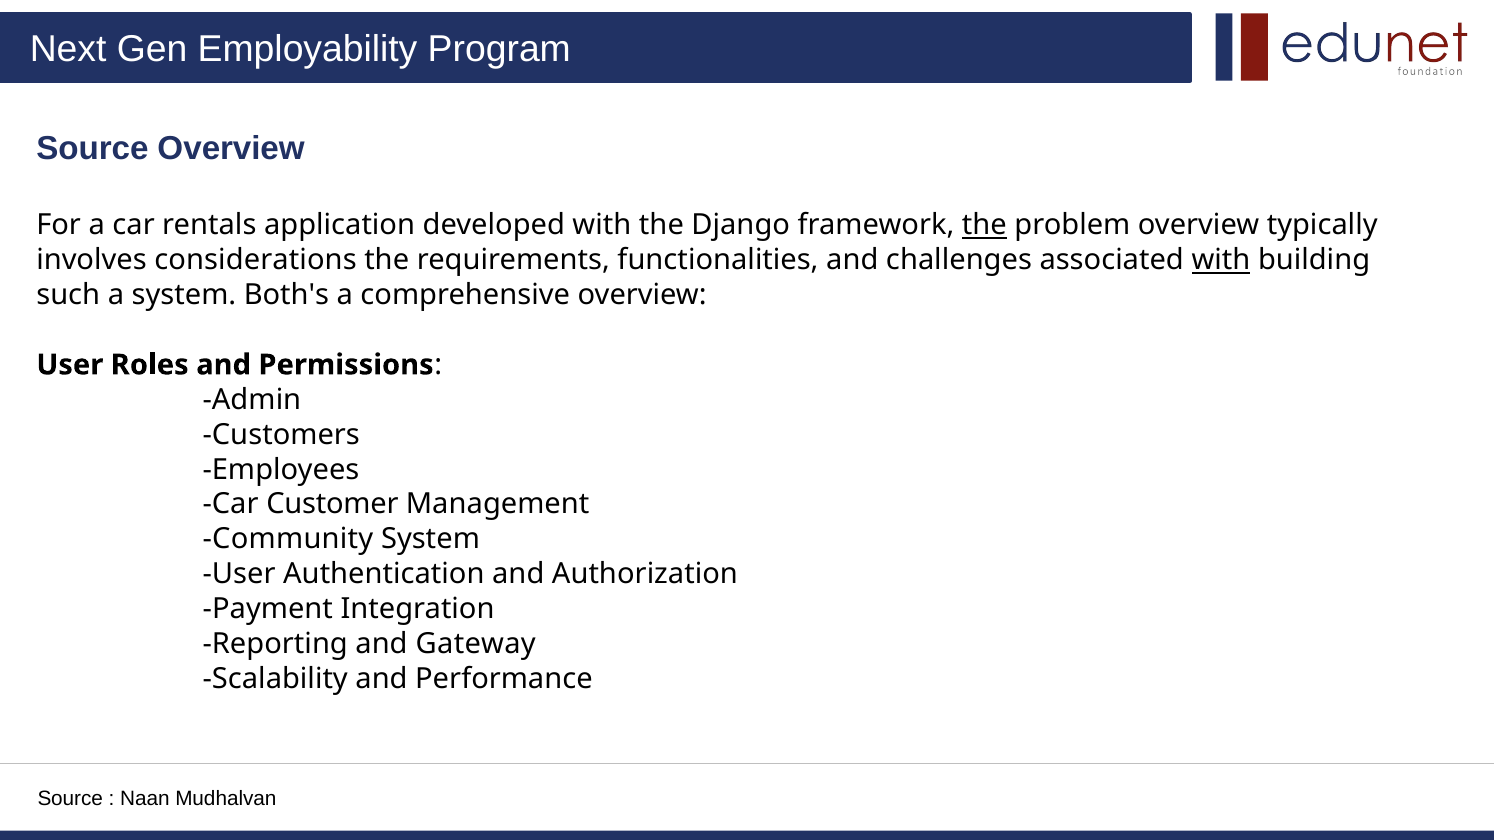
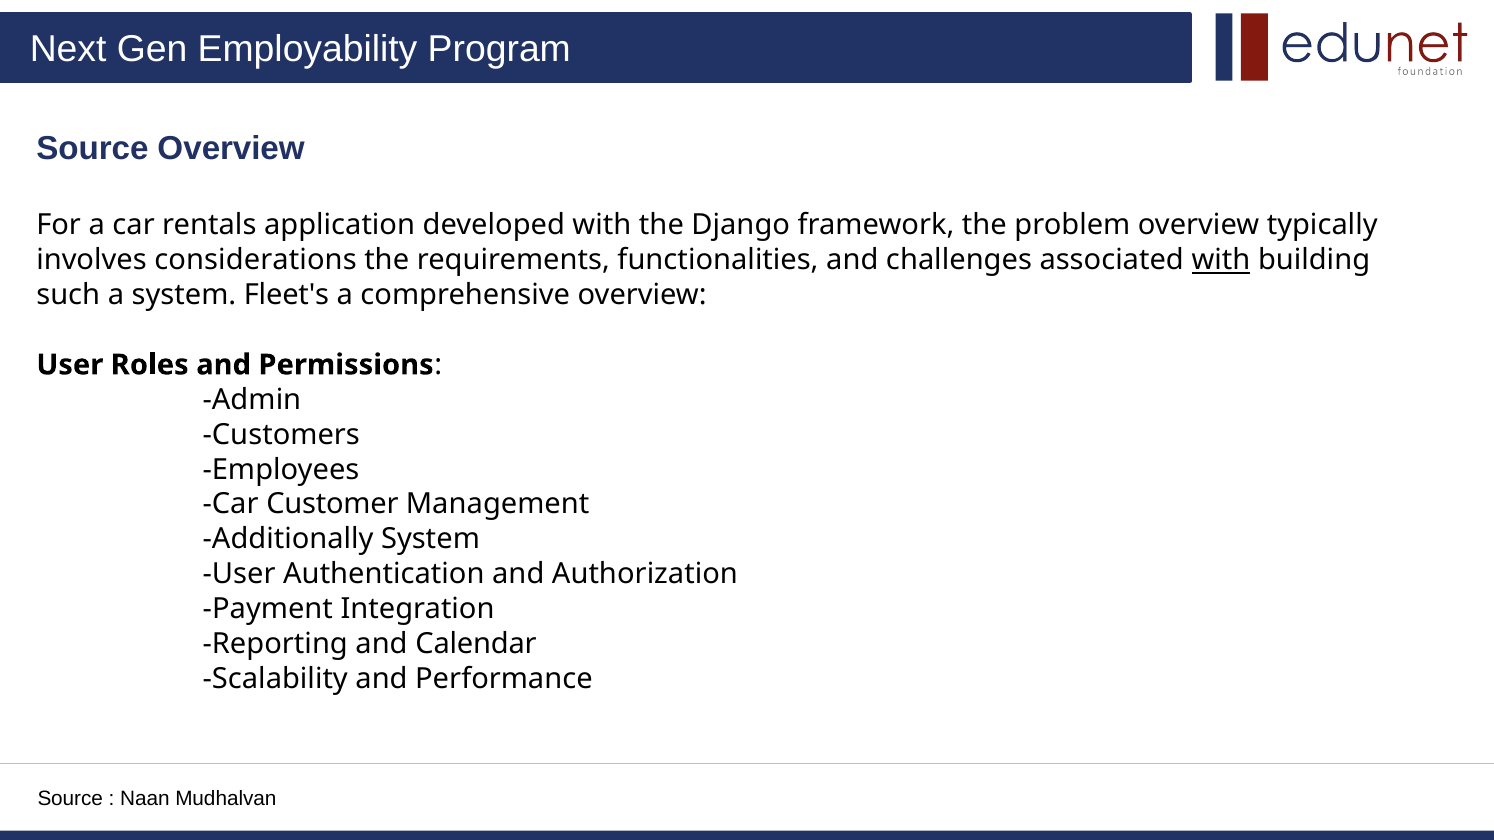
the at (984, 226) underline: present -> none
Both's: Both's -> Fleet's
Community: Community -> Additionally
Gateway: Gateway -> Calendar
